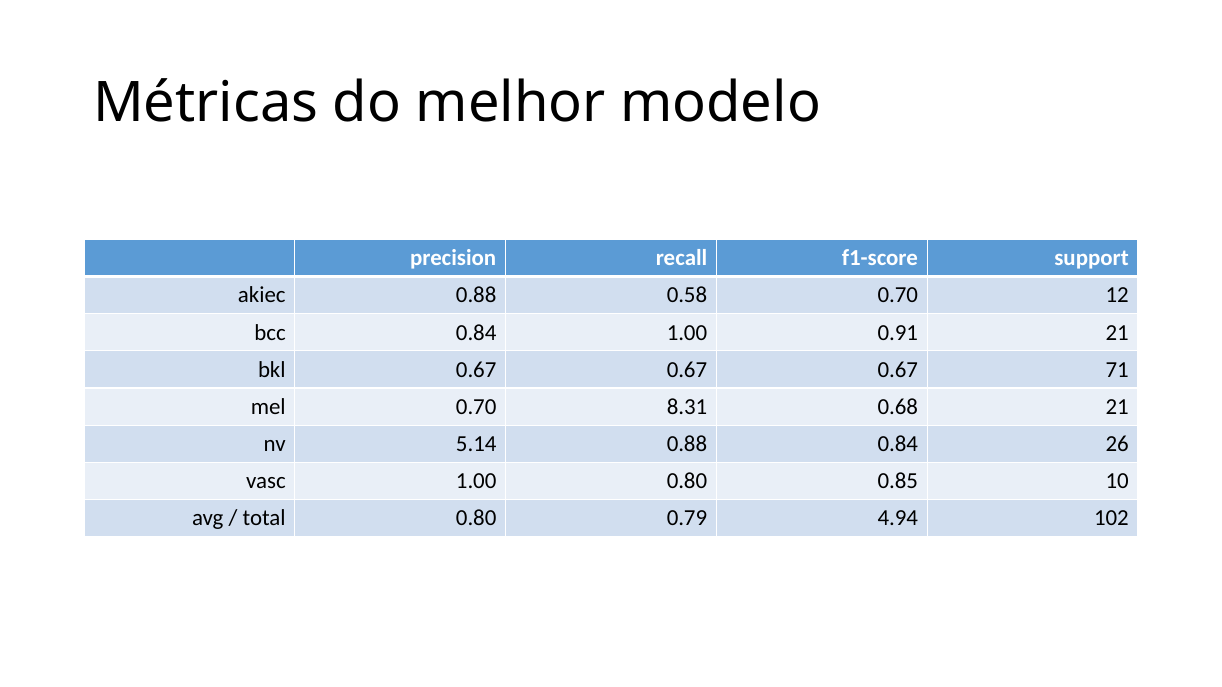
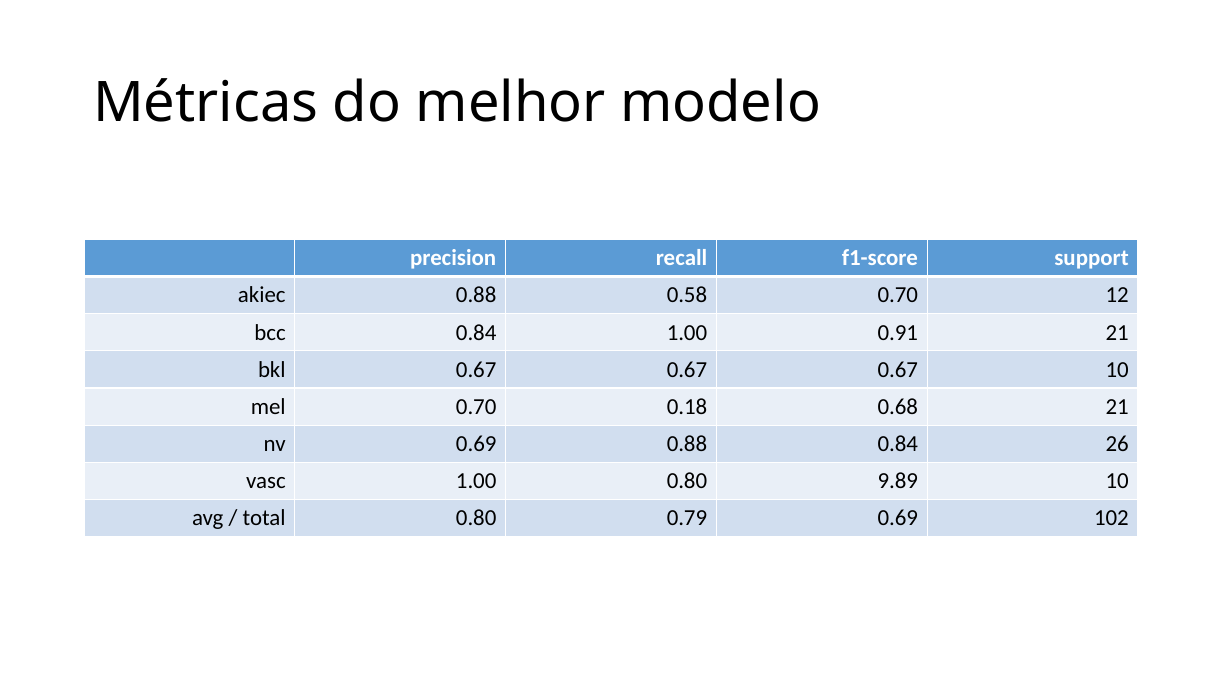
0.67 71: 71 -> 10
8.31: 8.31 -> 0.18
nv 5.14: 5.14 -> 0.69
0.85: 0.85 -> 9.89
0.79 4.94: 4.94 -> 0.69
